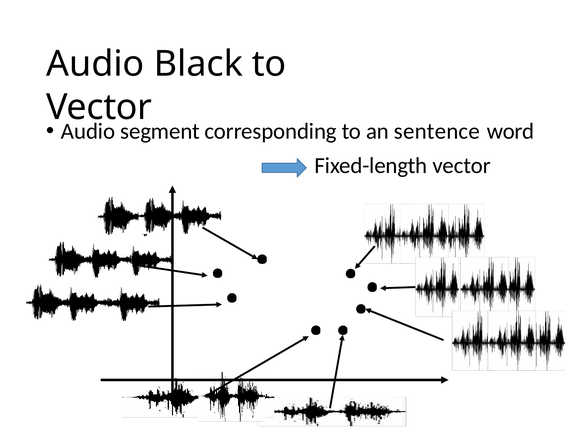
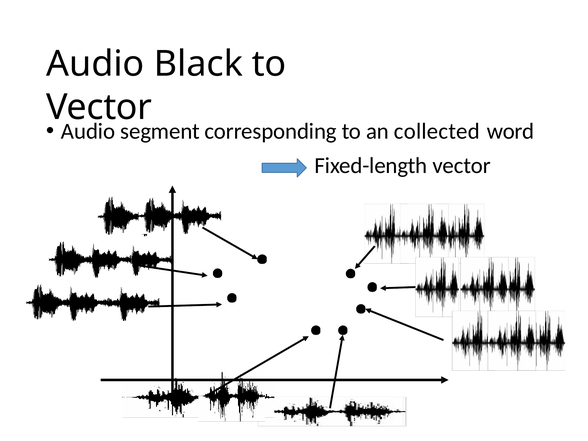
sentence: sentence -> collected
